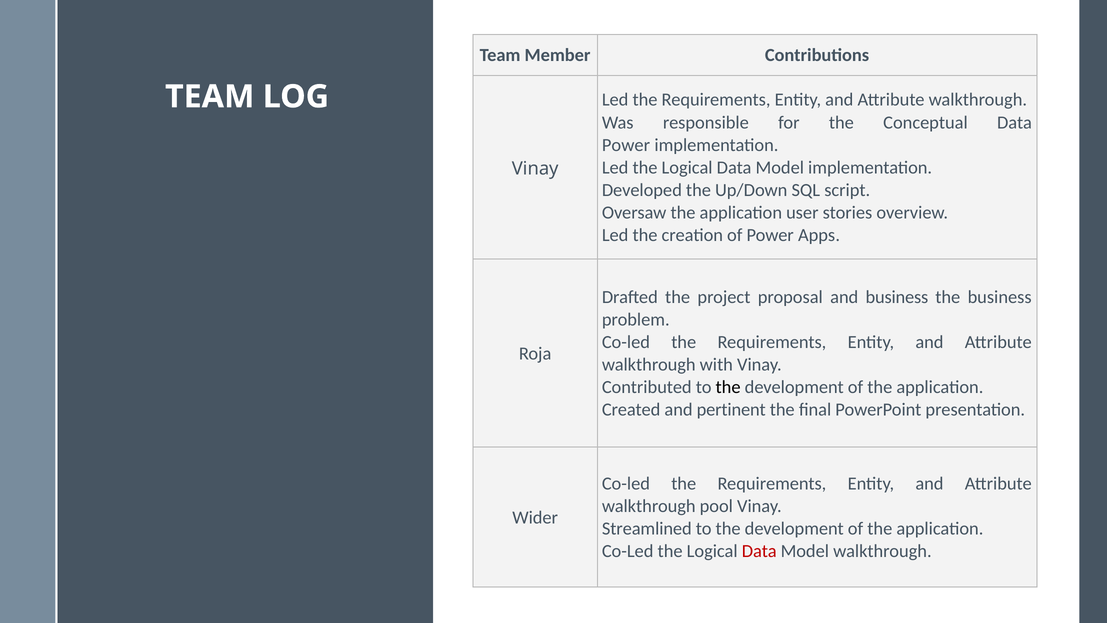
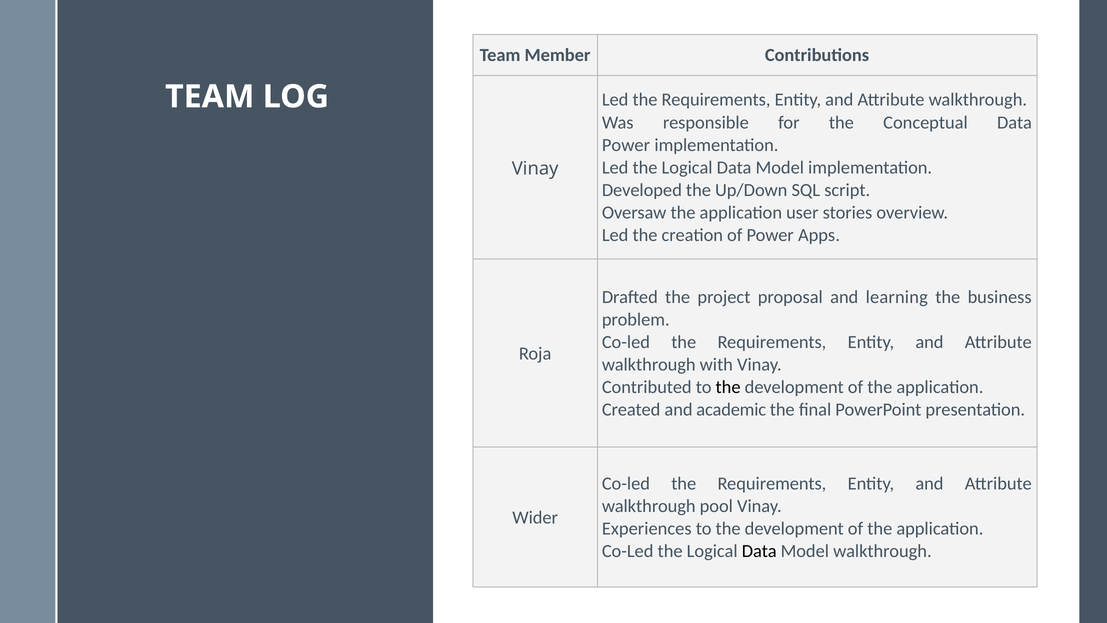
and business: business -> learning
pertinent: pertinent -> academic
Streamlined: Streamlined -> Experiences
Data at (759, 551) colour: red -> black
